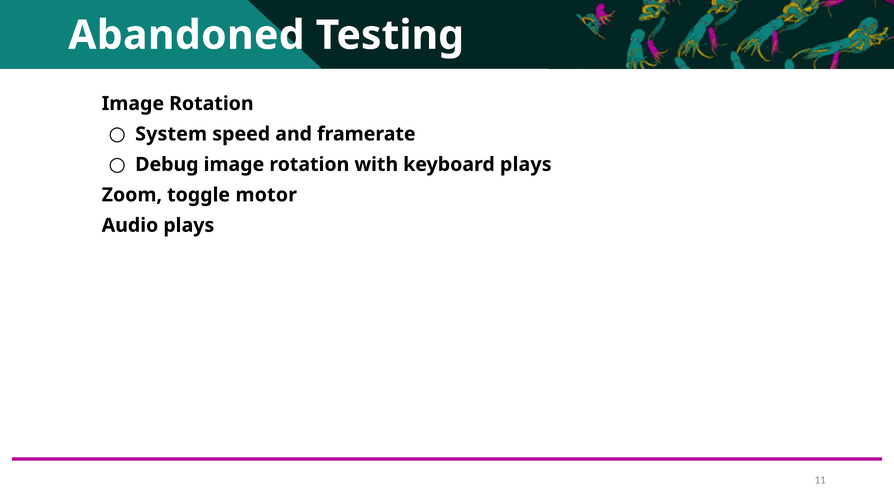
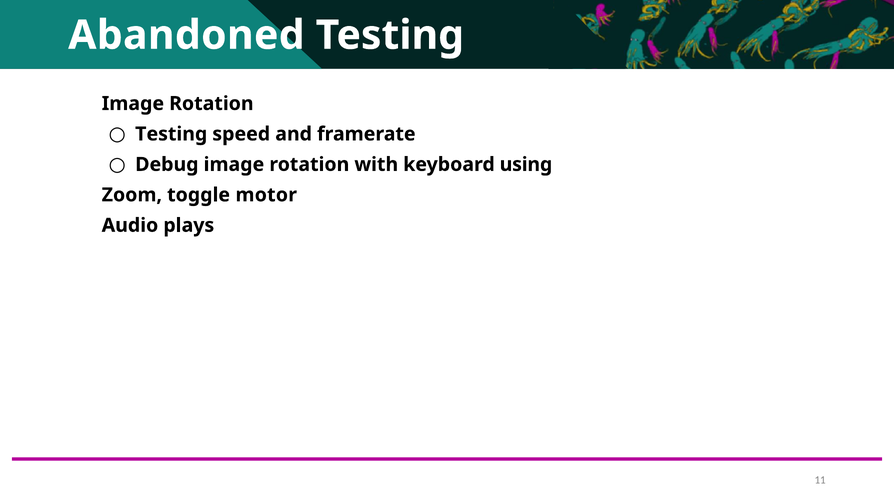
System at (171, 134): System -> Testing
keyboard plays: plays -> using
